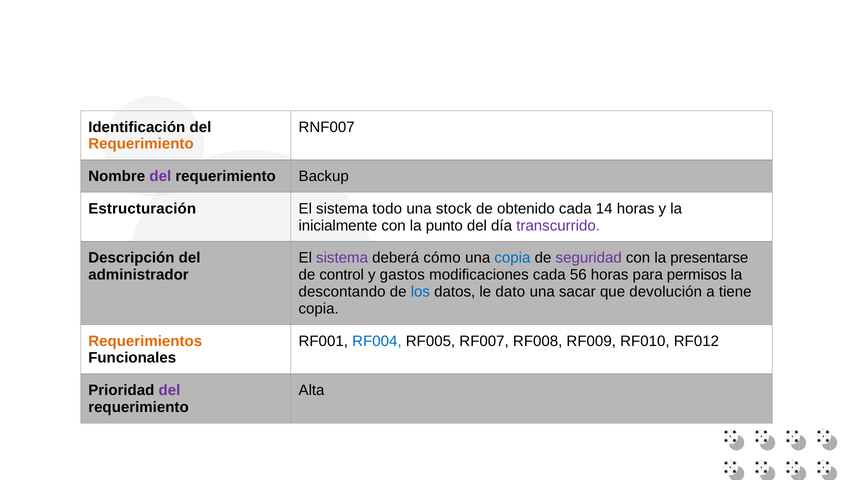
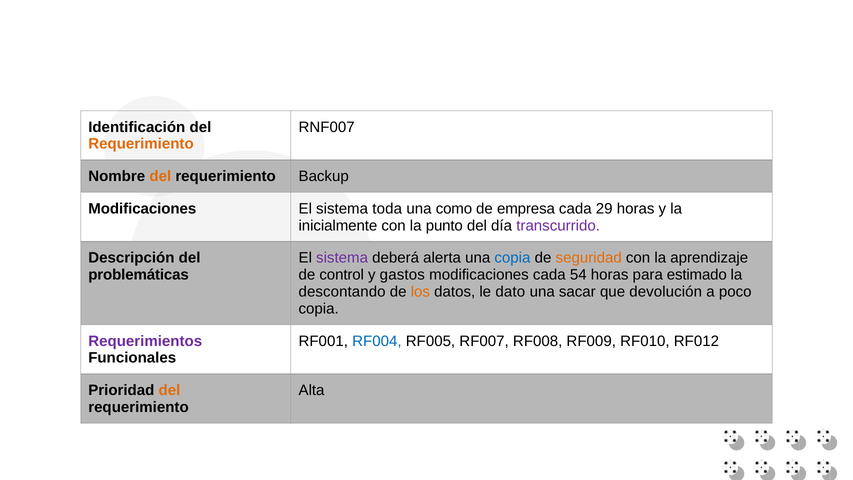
del at (160, 176) colour: purple -> orange
Estructuración at (142, 209): Estructuración -> Modificaciones
todo: todo -> toda
stock: stock -> como
obtenido: obtenido -> empresa
14: 14 -> 29
cómo: cómo -> alerta
seguridad colour: purple -> orange
presentarse: presentarse -> aprendizaje
administrador: administrador -> problemáticas
56: 56 -> 54
permisos: permisos -> estimado
los colour: blue -> orange
tiene: tiene -> poco
Requerimientos colour: orange -> purple
del at (169, 390) colour: purple -> orange
